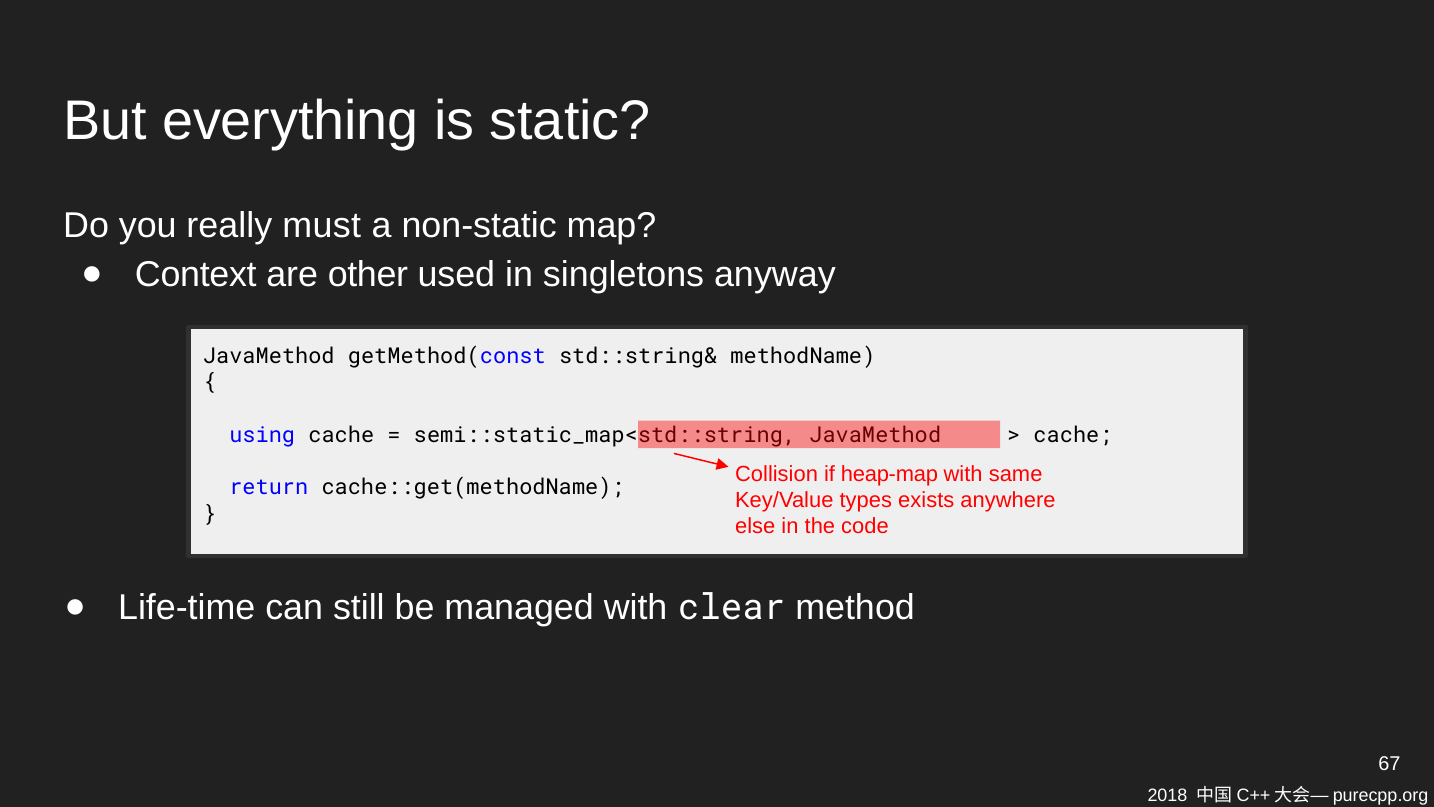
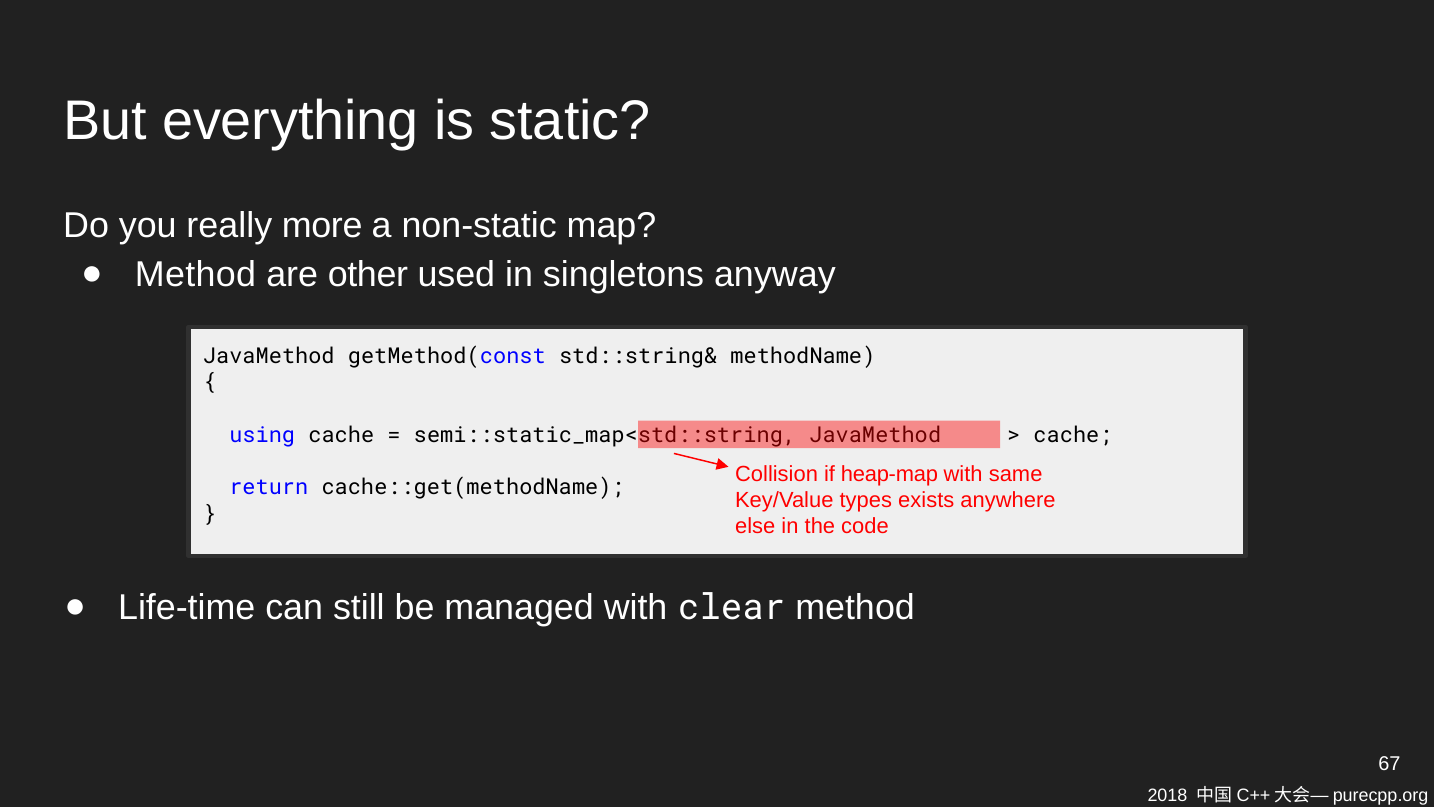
must: must -> more
Context at (196, 274): Context -> Method
